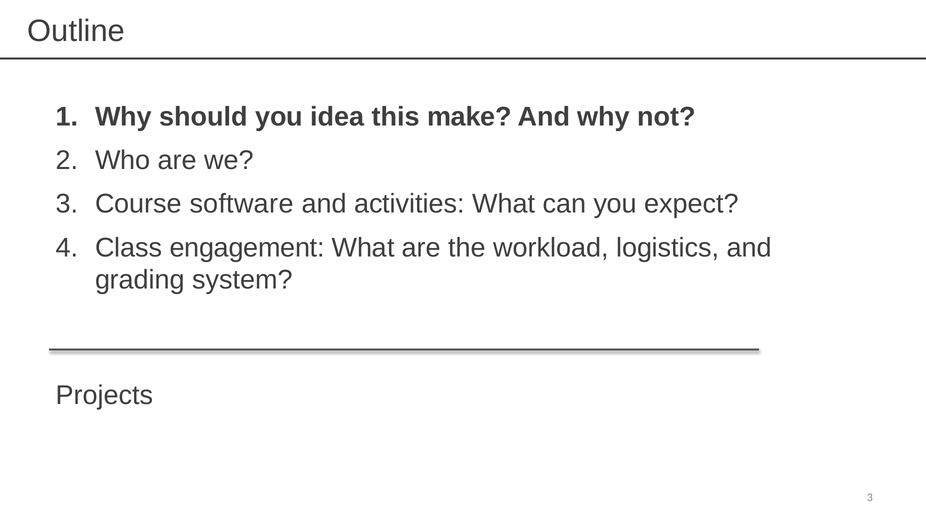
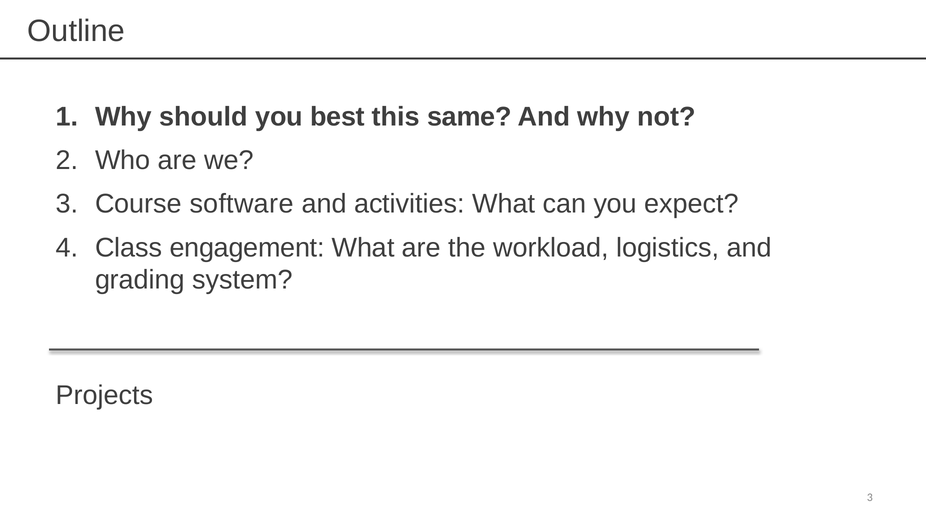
idea: idea -> best
make: make -> same
